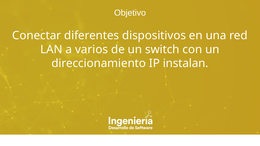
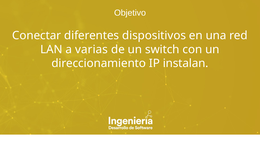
varios: varios -> varias
